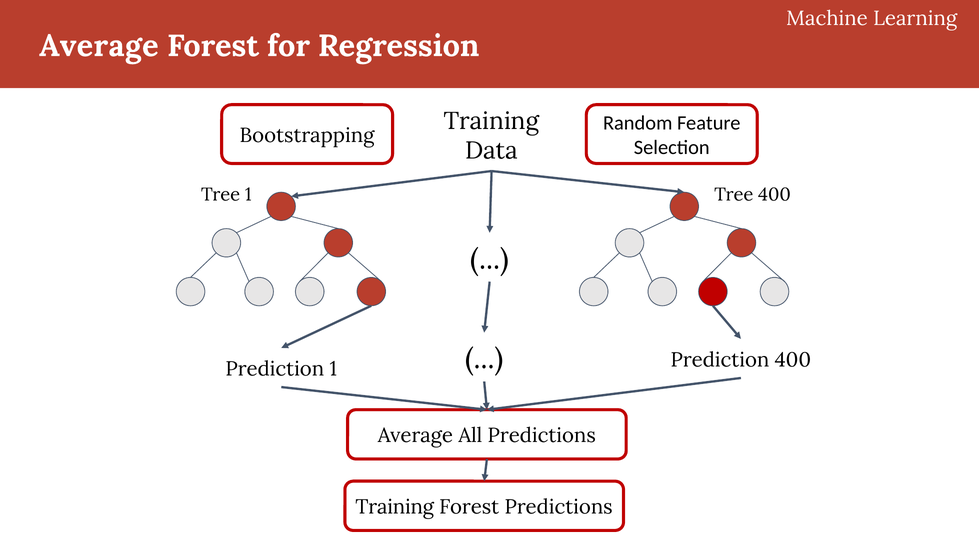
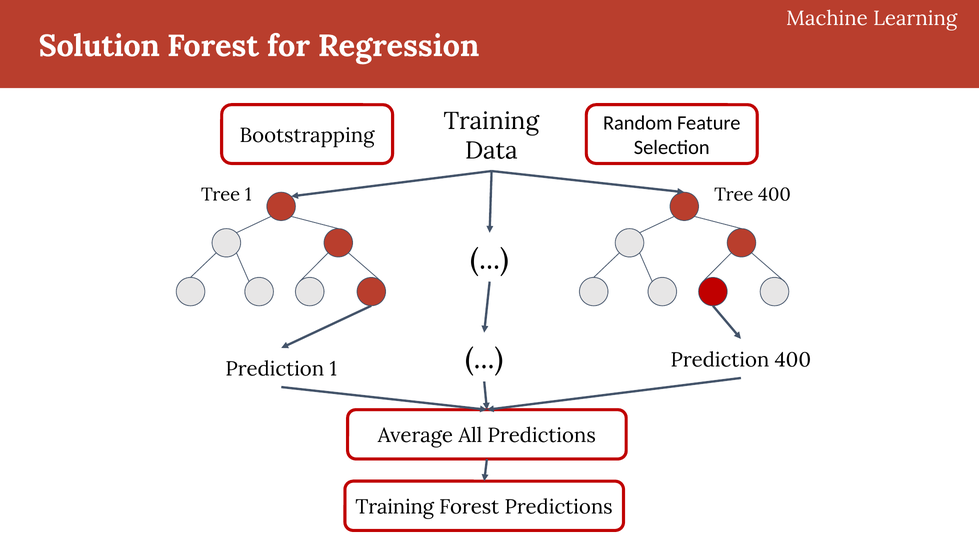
Average at (99, 46): Average -> Solution
